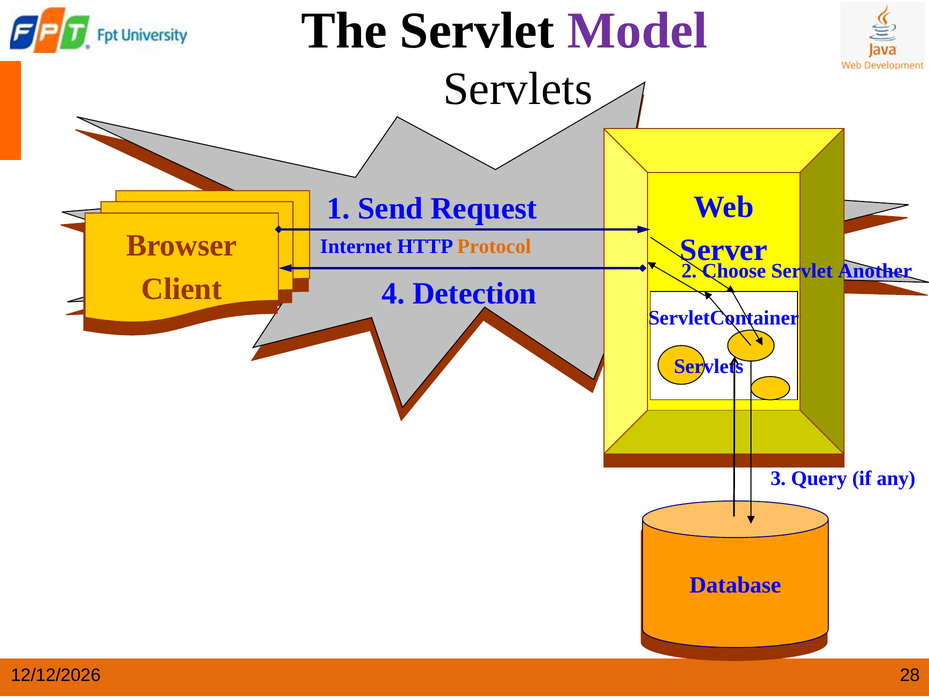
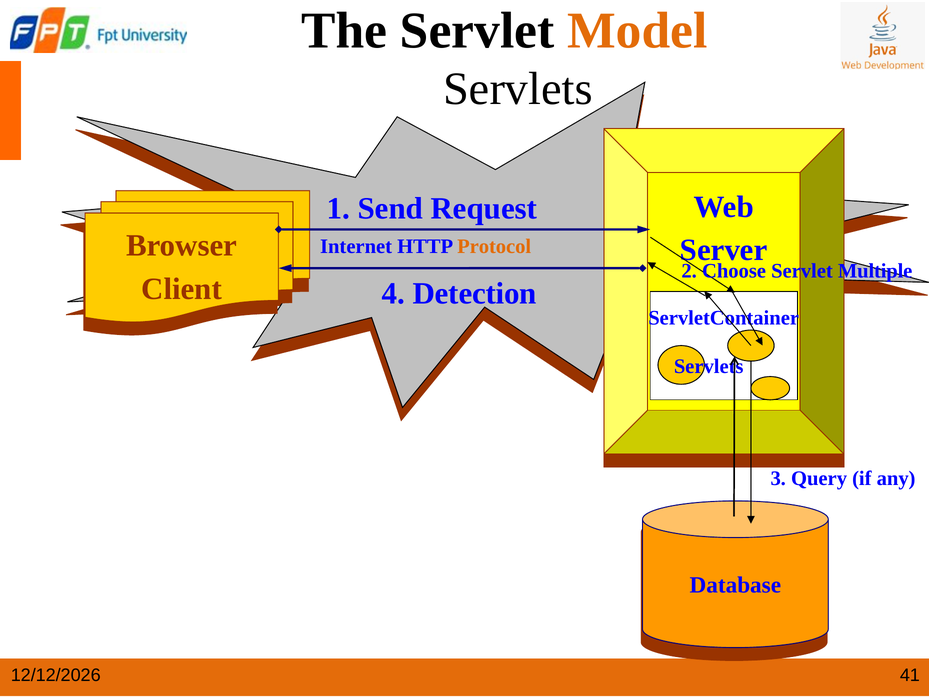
Model colour: purple -> orange
Another: Another -> Multiple
28: 28 -> 41
